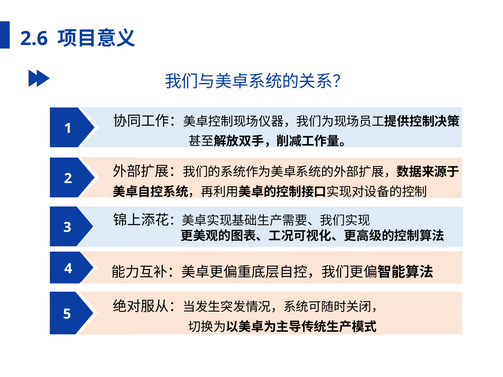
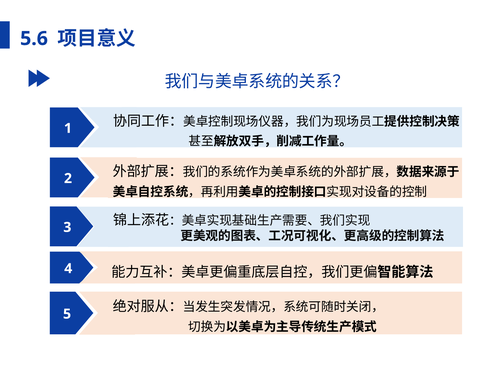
2.6: 2.6 -> 5.6
